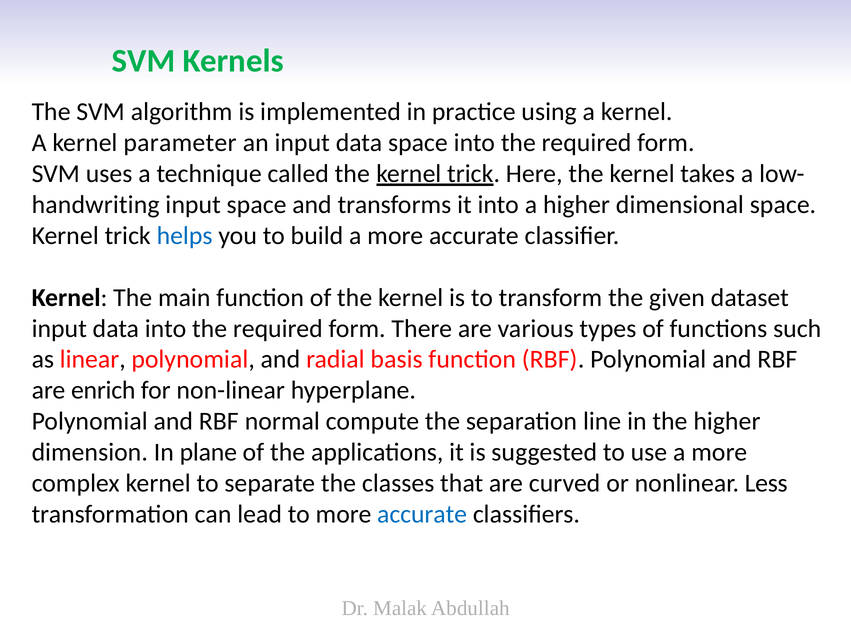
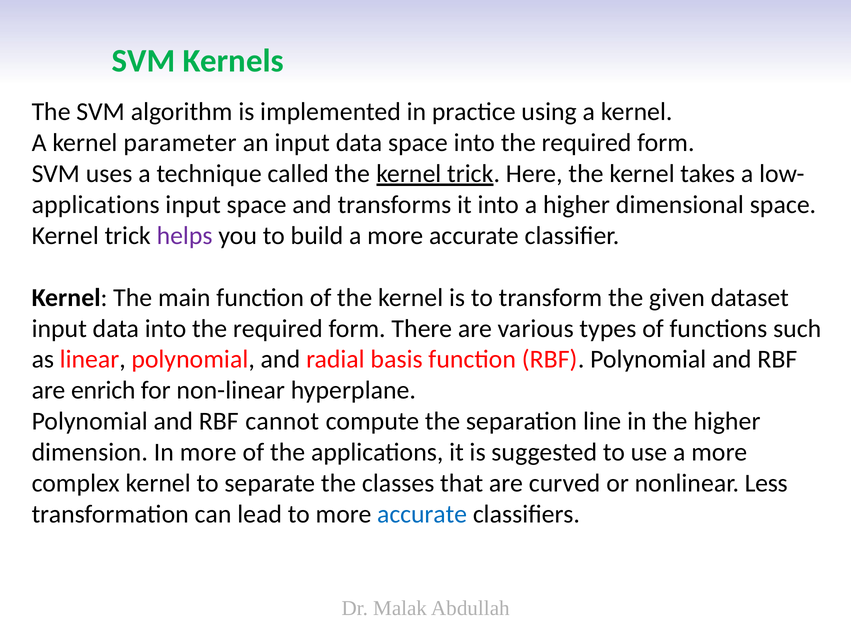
handwriting at (96, 205): handwriting -> applications
helps colour: blue -> purple
normal: normal -> cannot
In plane: plane -> more
